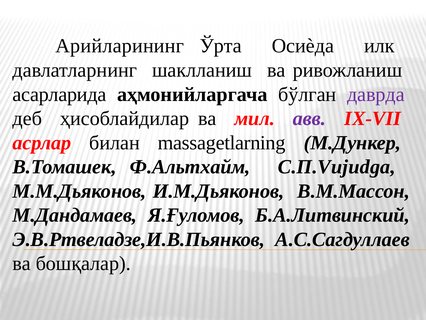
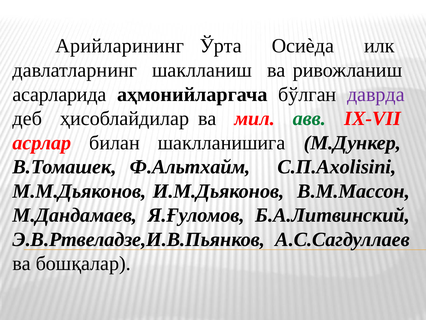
авв colour: purple -> green
massagetlarning: massagetlarning -> шаклланишига
С.П.Vujudga: С.П.Vujudga -> С.П.Axolisini
